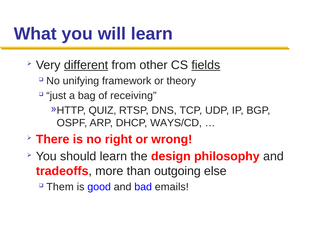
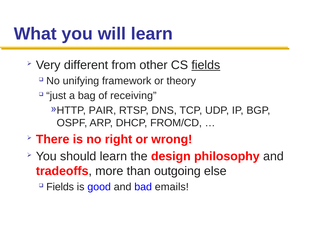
different underline: present -> none
QUIZ: QUIZ -> PAIR
WAYS/CD: WAYS/CD -> FROM/CD
Them at (60, 187): Them -> Fields
